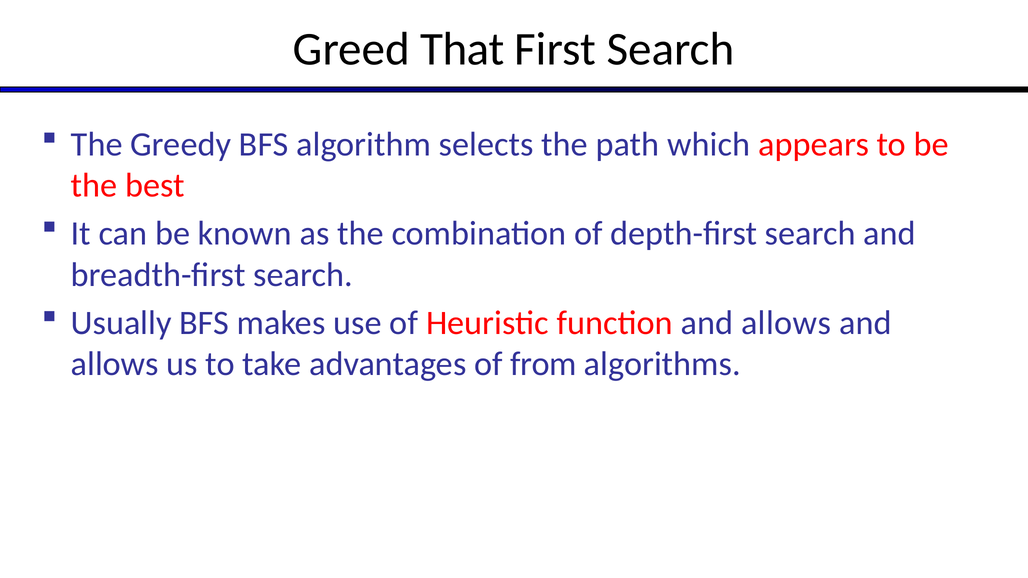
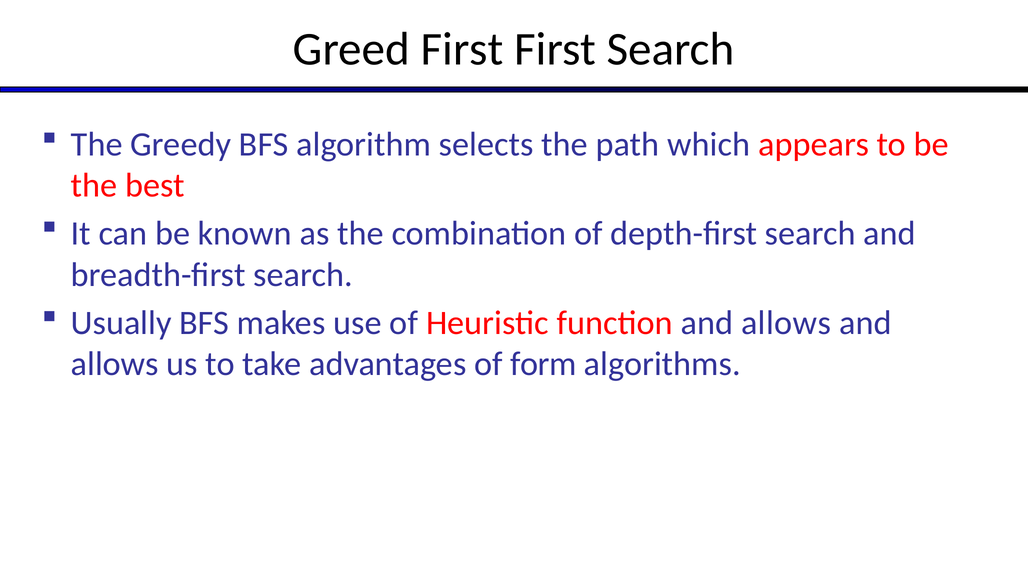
Greed That: That -> First
from: from -> form
